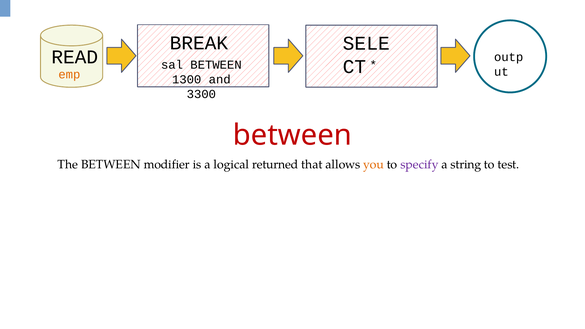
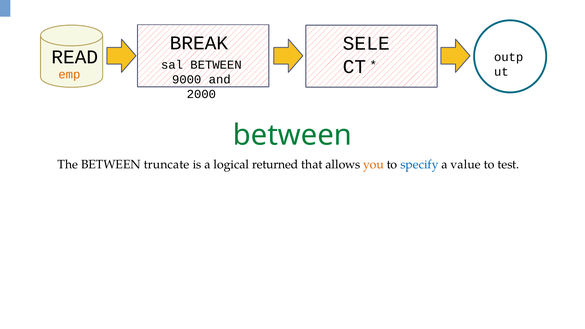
1300: 1300 -> 9000
3300: 3300 -> 2000
between at (292, 135) colour: red -> green
modifier: modifier -> truncate
specify colour: purple -> blue
string: string -> value
